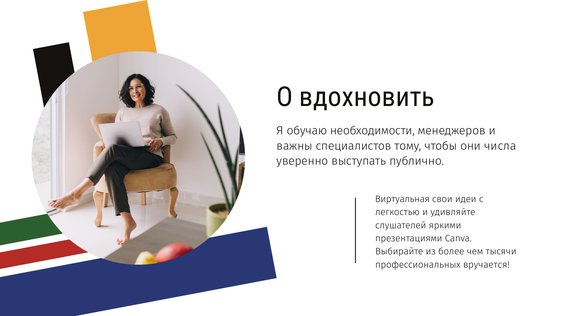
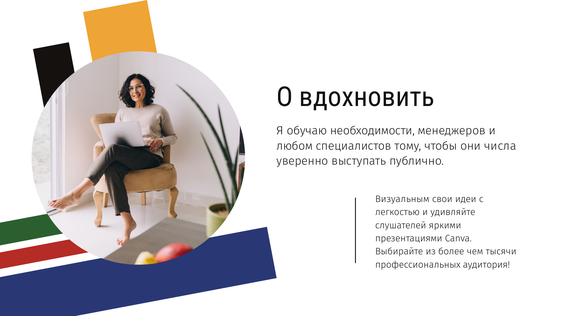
важны: важны -> любом
Виртуальная: Виртуальная -> Визуальным
вручается: вручается -> аудитория
